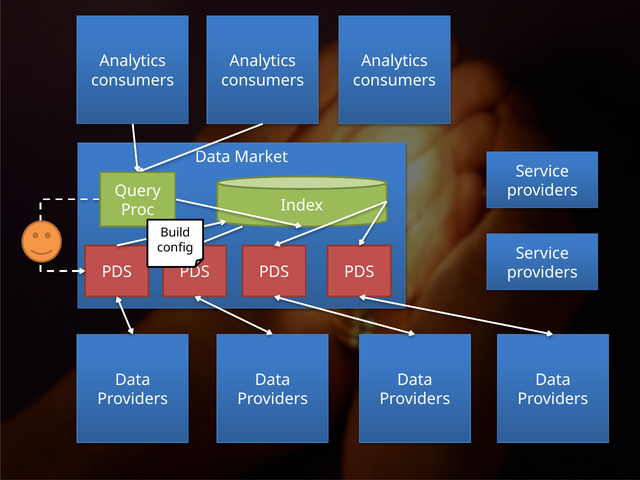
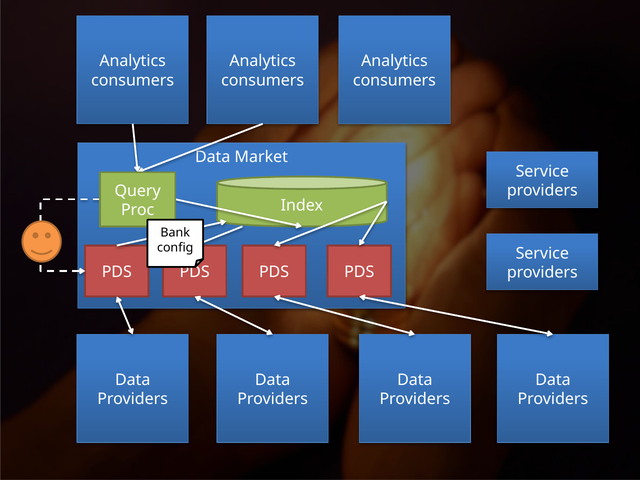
Build: Build -> Bank
